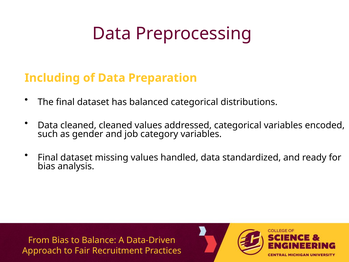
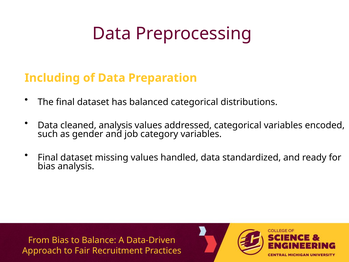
cleaned cleaned: cleaned -> analysis
